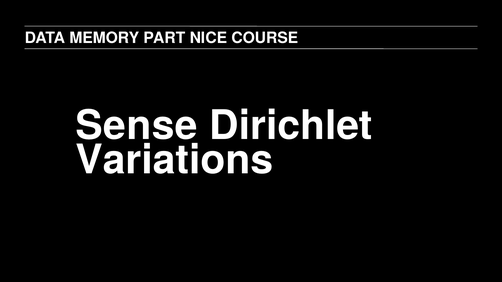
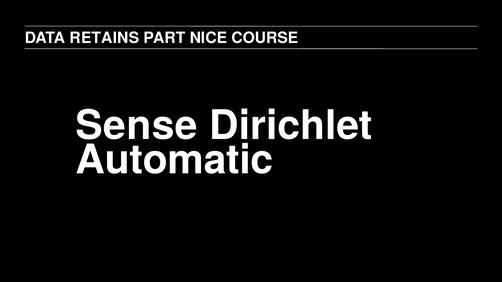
MEMORY: MEMORY -> RETAINS
Variations: Variations -> Automatic
